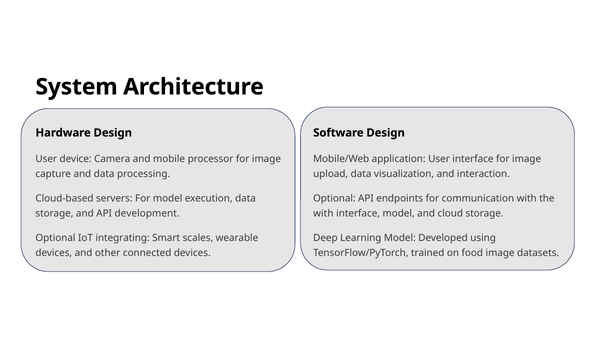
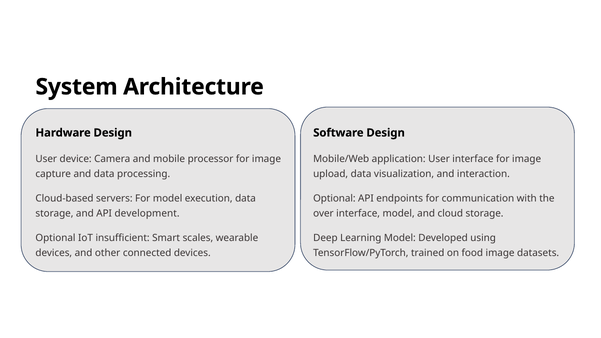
with at (323, 214): with -> over
integrating: integrating -> insufficient
